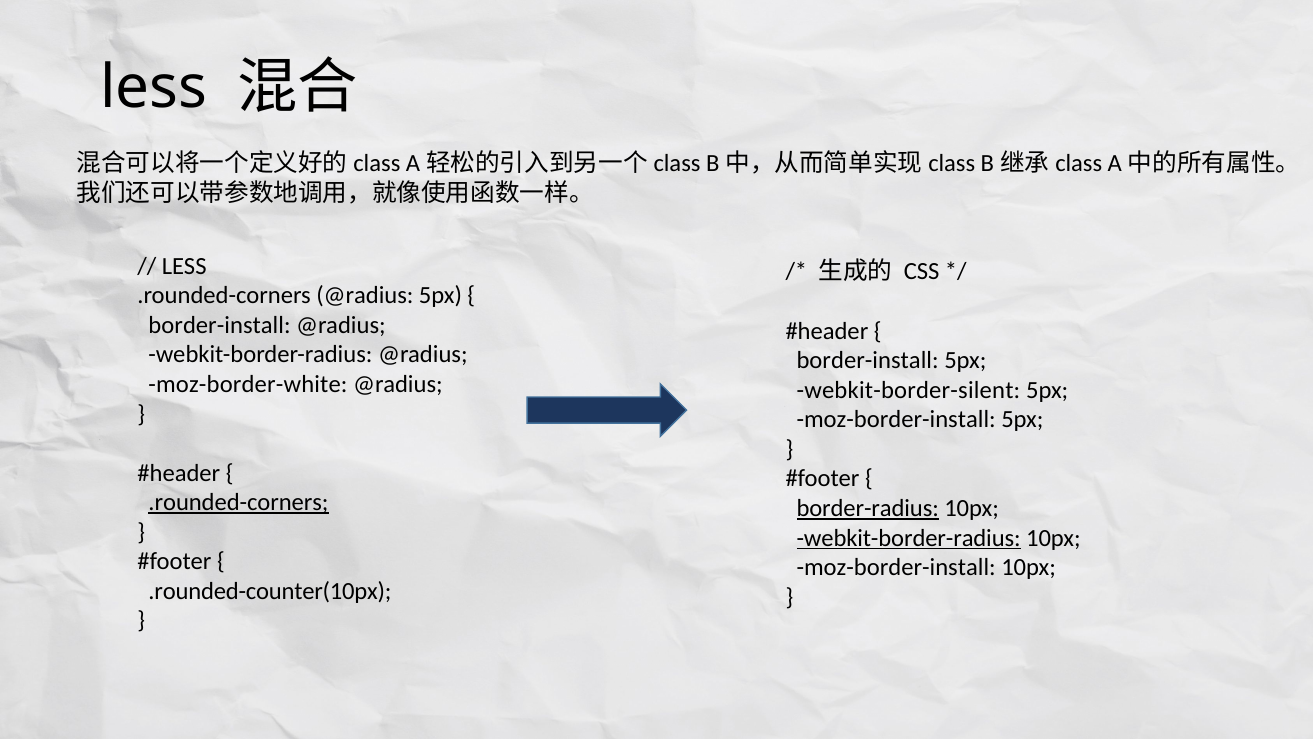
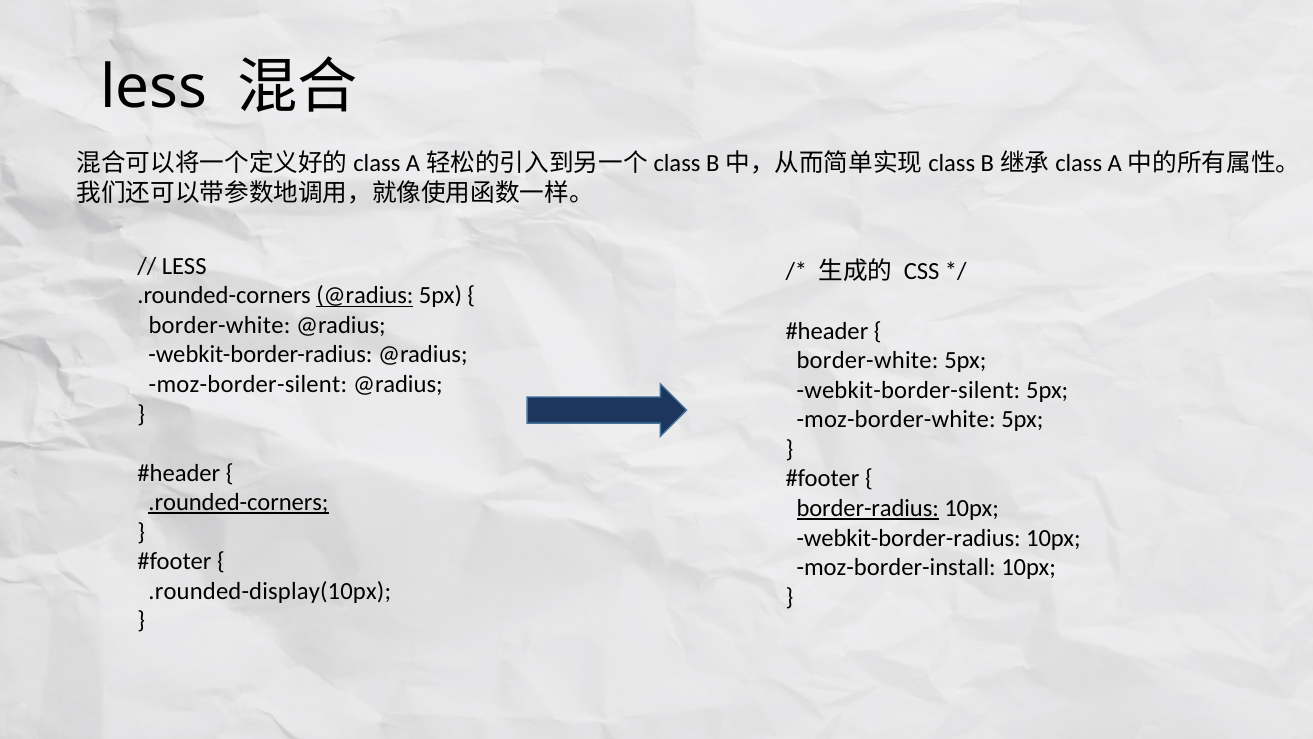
@radius at (365, 296) underline: none -> present
border-install at (220, 325): border-install -> border-white
border-install at (868, 360): border-install -> border-white
moz-border-white: moz-border-white -> moz-border-silent
moz-border-install at (896, 419): moz-border-install -> moz-border-white
webkit-border-radius at (909, 538) underline: present -> none
.rounded-counter(10px: .rounded-counter(10px -> .rounded-display(10px
